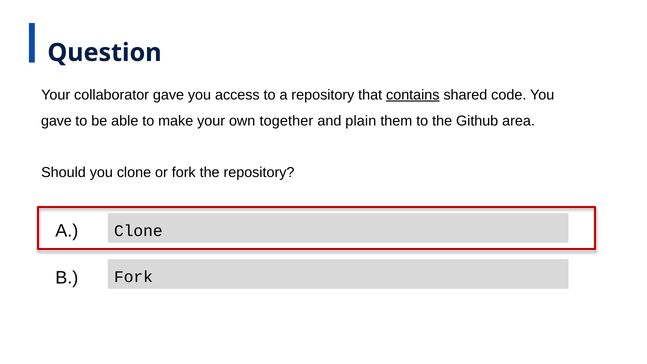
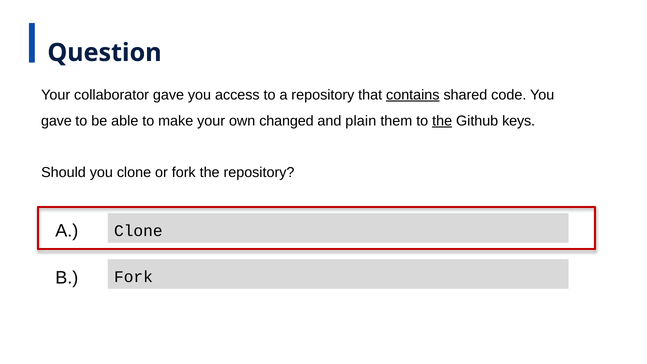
together: together -> changed
the at (442, 121) underline: none -> present
area: area -> keys
